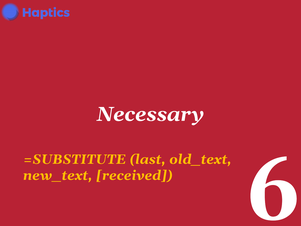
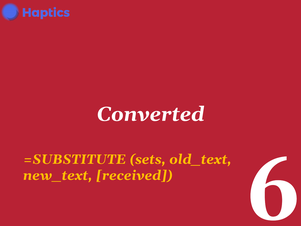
Necessary: Necessary -> Converted
last: last -> sets
